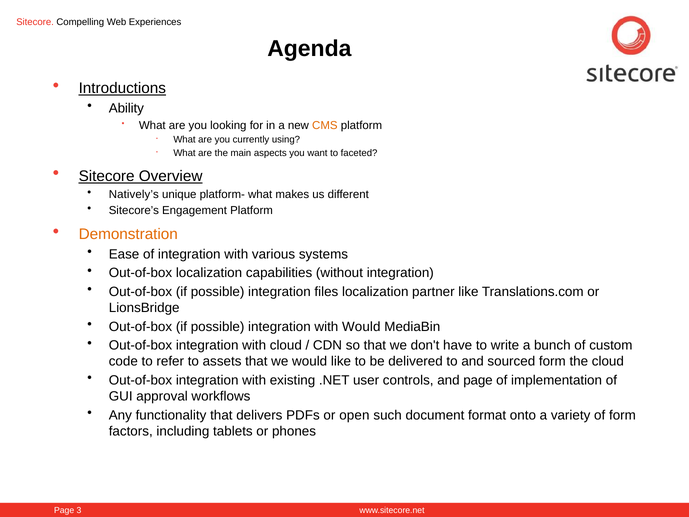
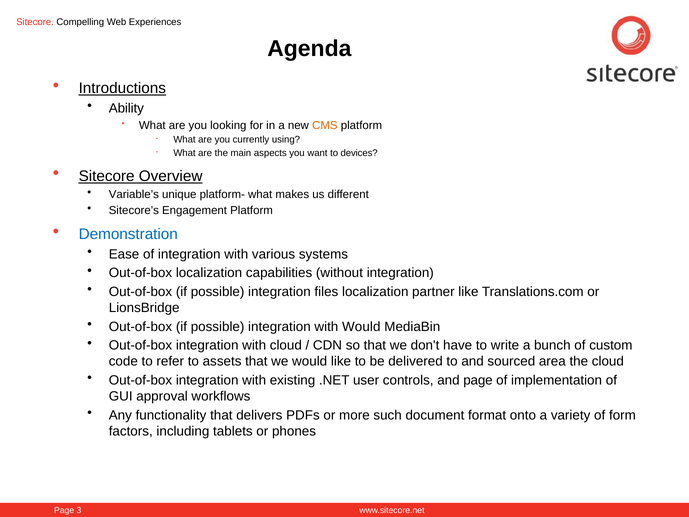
faceted: faceted -> devices
Natively’s: Natively’s -> Variable’s
Demonstration colour: orange -> blue
sourced form: form -> area
open: open -> more
